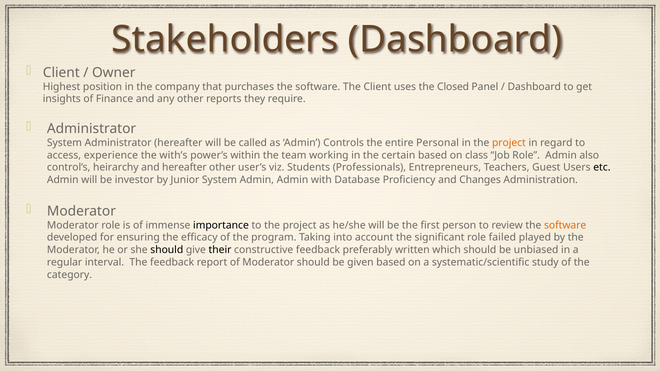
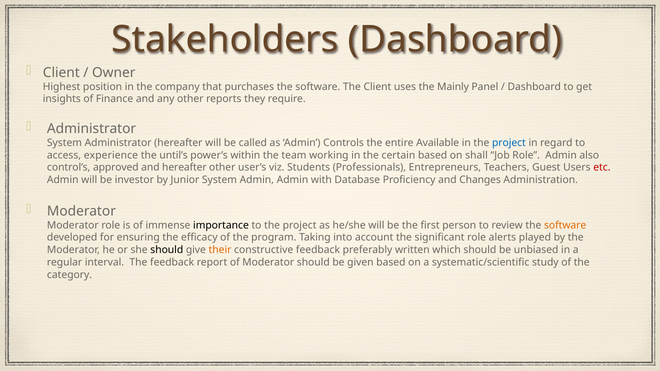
Closed: Closed -> Mainly
Personal: Personal -> Available
project at (509, 143) colour: orange -> blue
with’s: with’s -> until’s
class: class -> shall
heirarchy: heirarchy -> approved
etc colour: black -> red
failed: failed -> alerts
their colour: black -> orange
